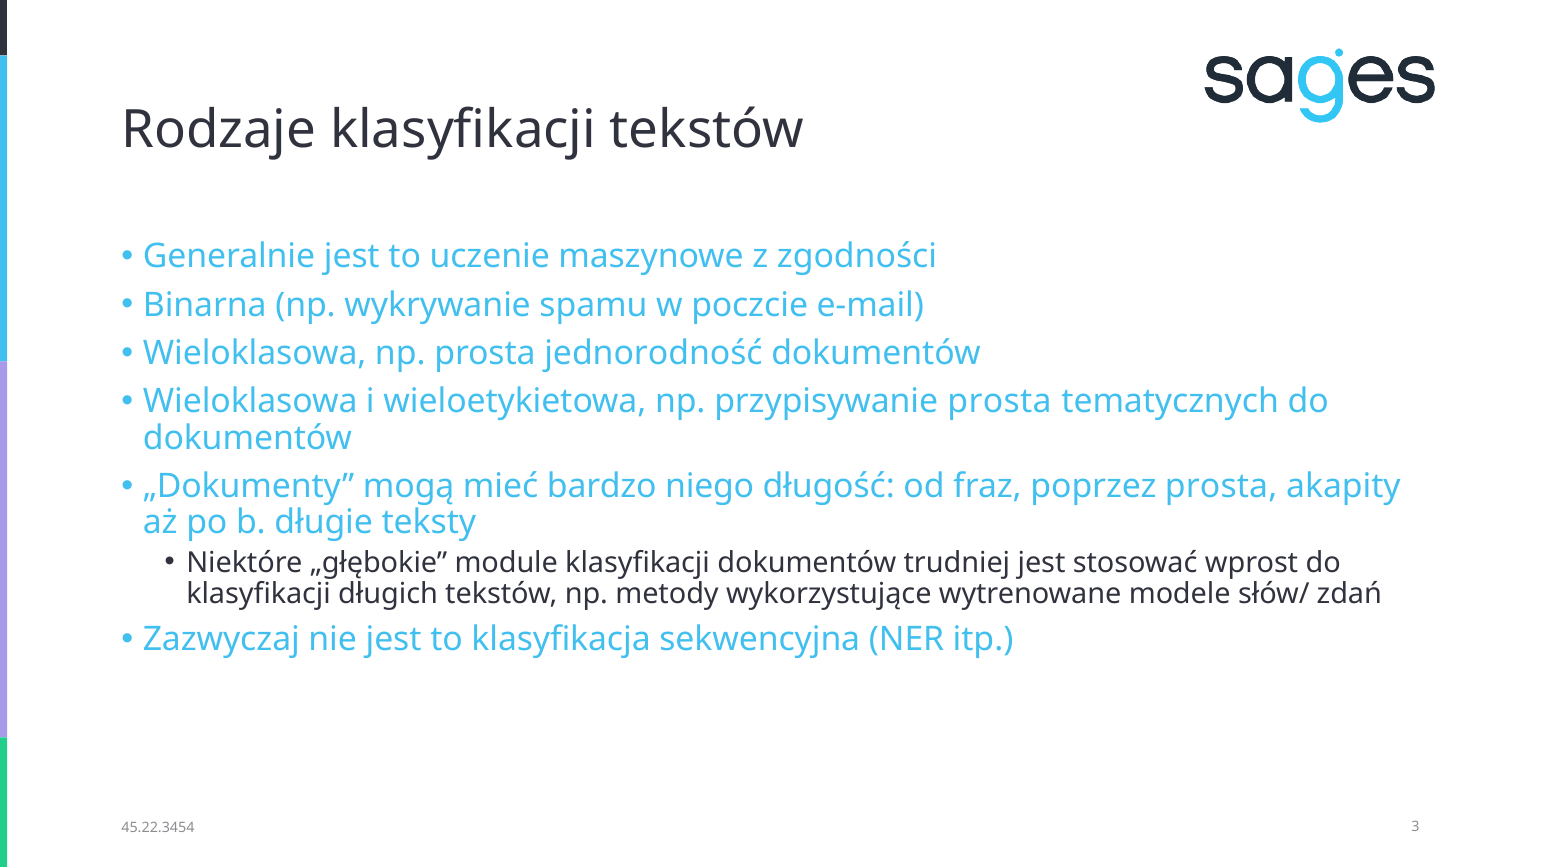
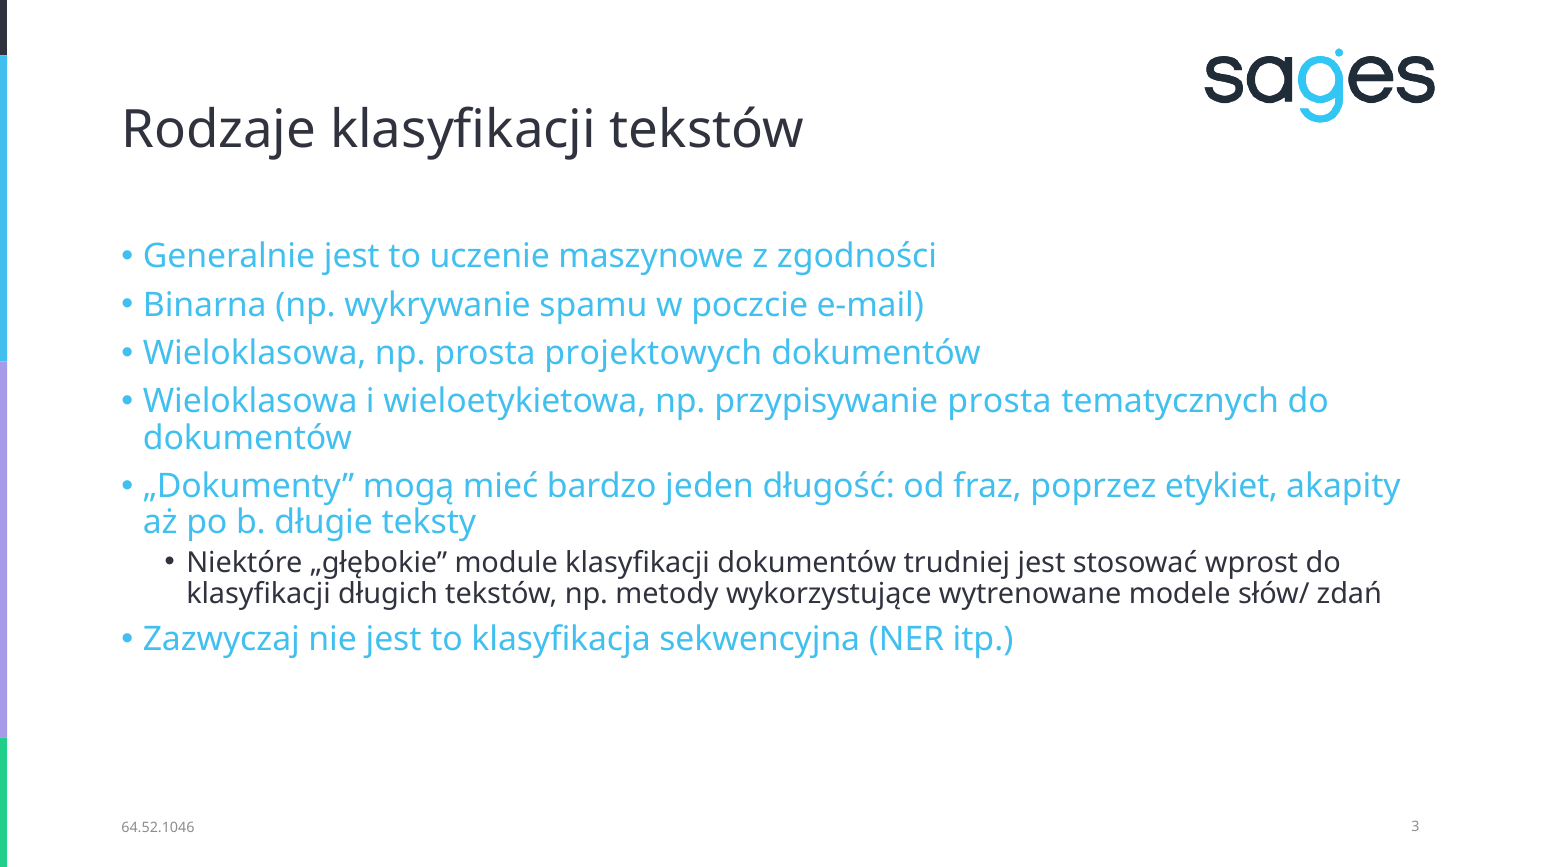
jednorodność: jednorodność -> projektowych
niego: niego -> jeden
poprzez prosta: prosta -> etykiet
45.22.3454: 45.22.3454 -> 64.52.1046
